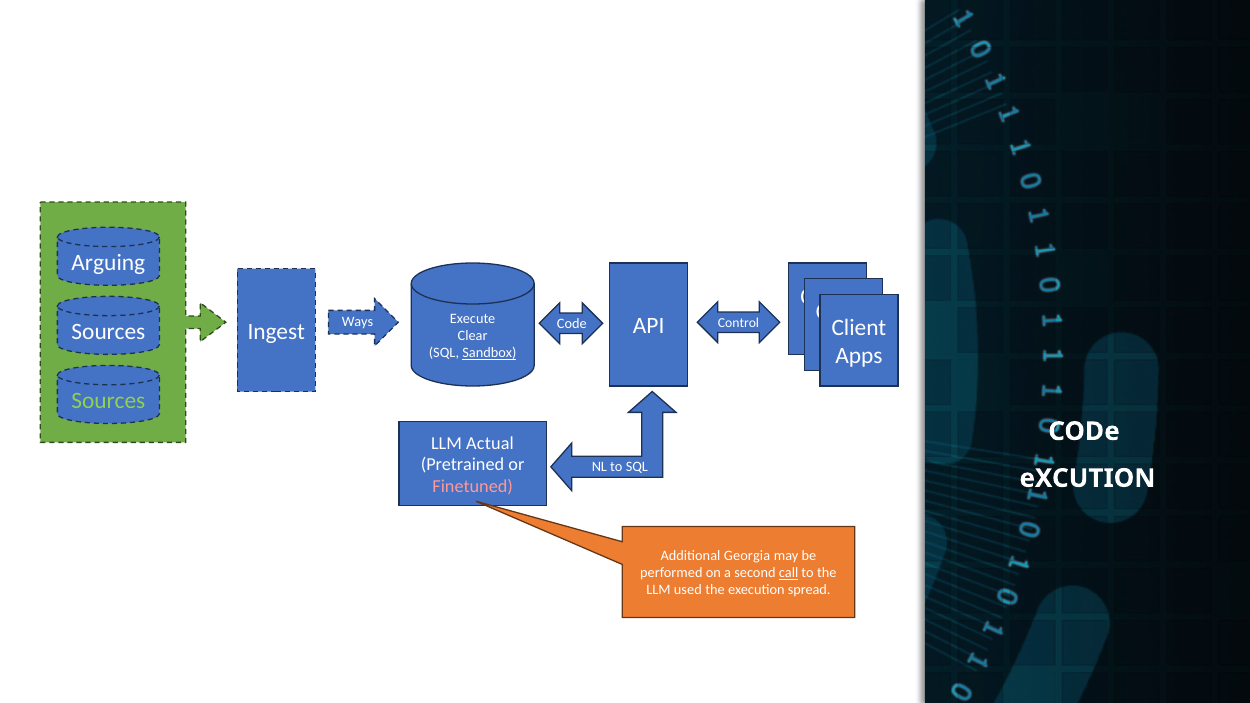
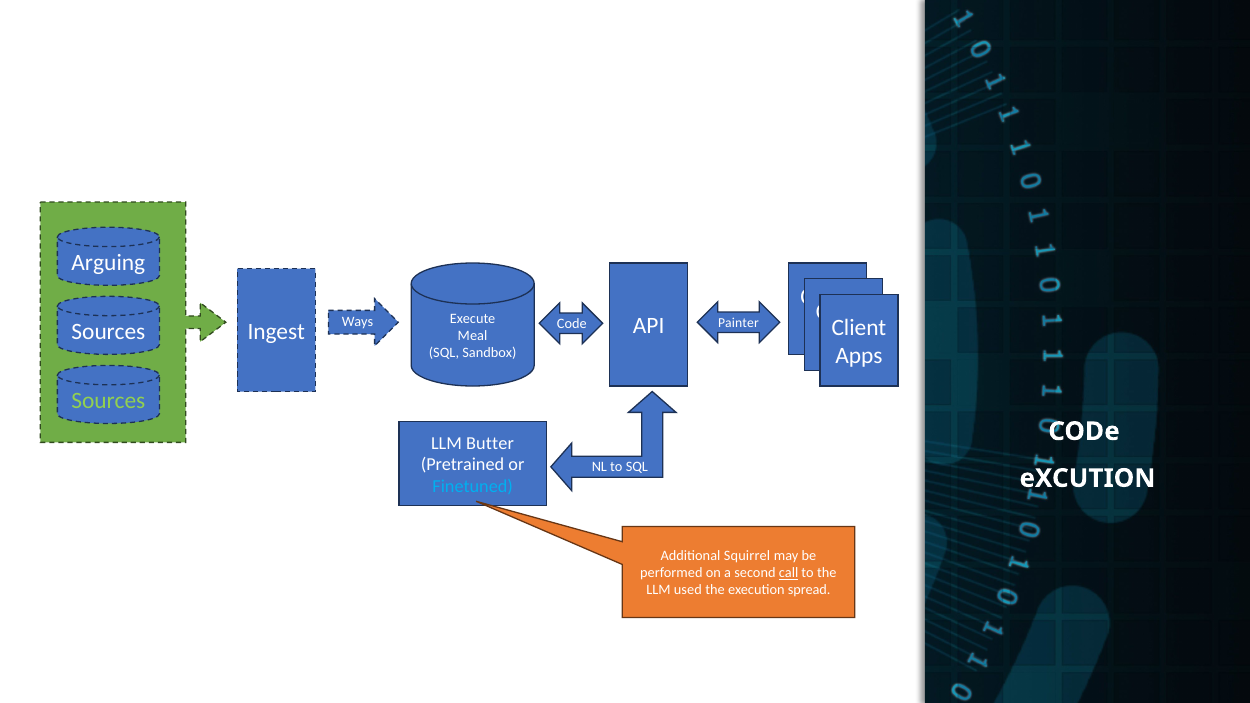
Control: Control -> Painter
Clear: Clear -> Meal
Sandbox underline: present -> none
Actual: Actual -> Butter
Finetuned colour: pink -> light blue
Georgia: Georgia -> Squirrel
